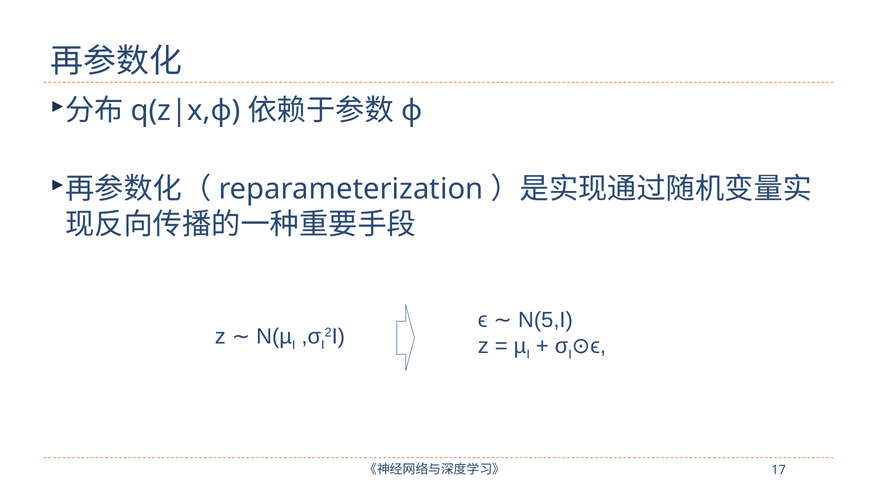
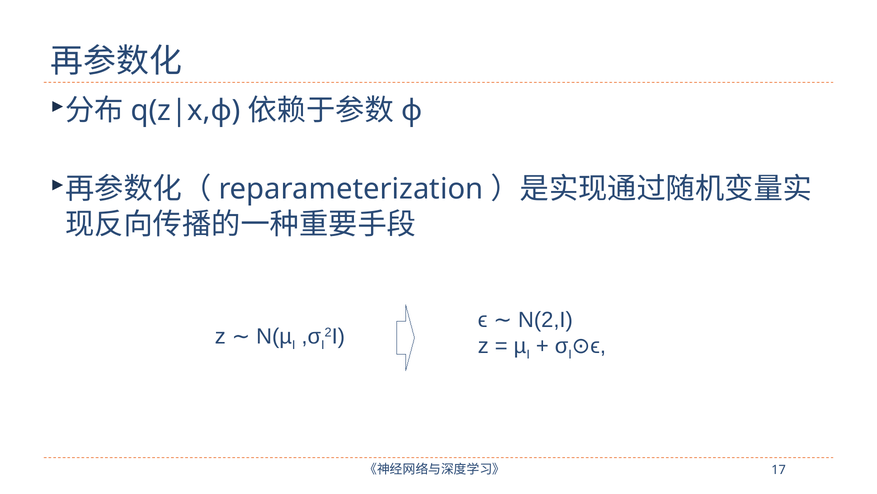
N(5,I: N(5,I -> N(2,I
